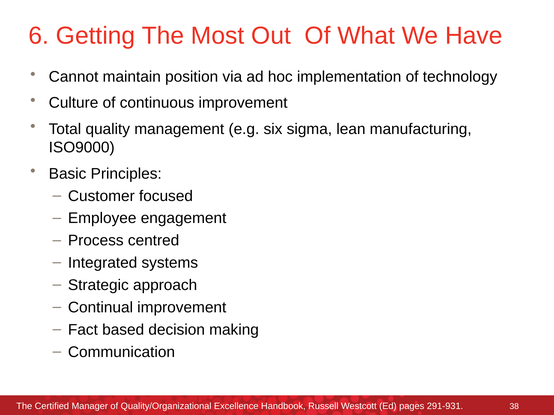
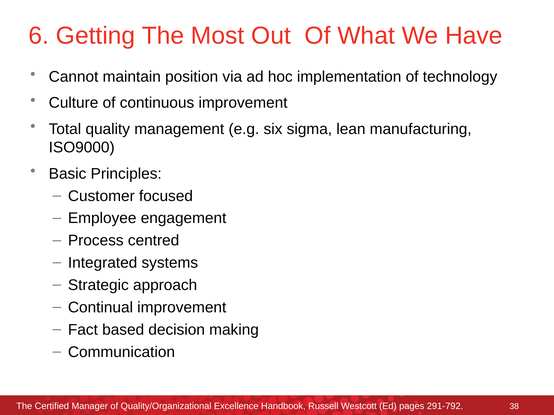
291-931: 291-931 -> 291-792
